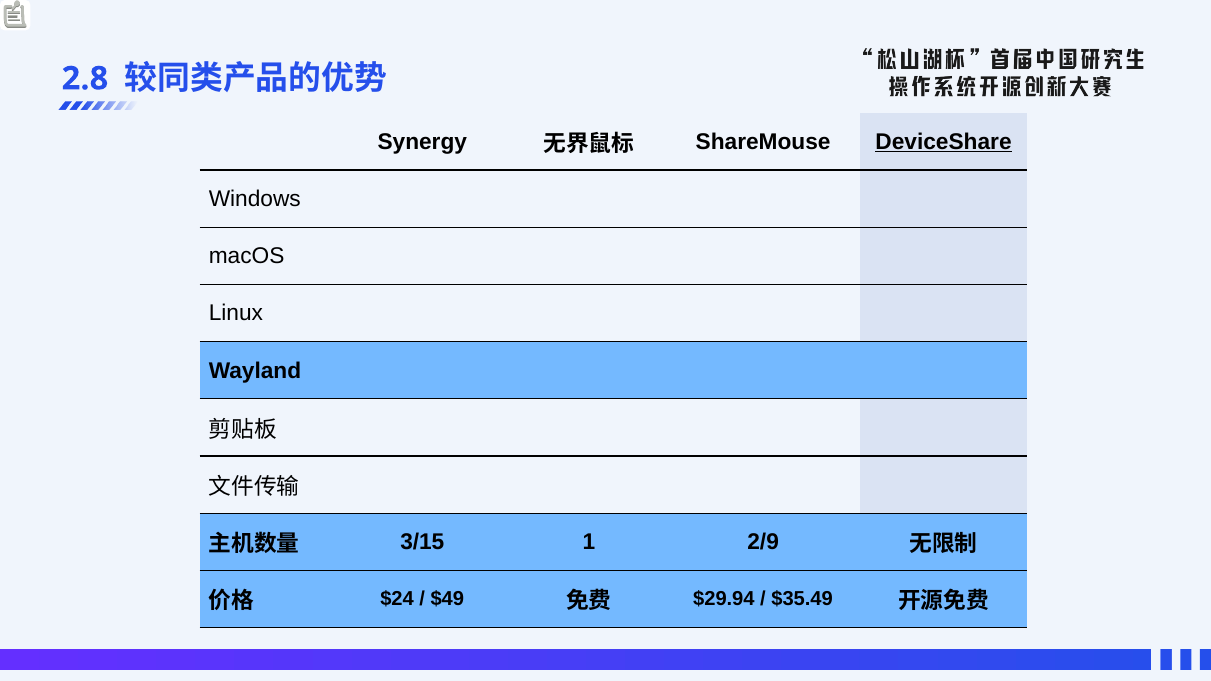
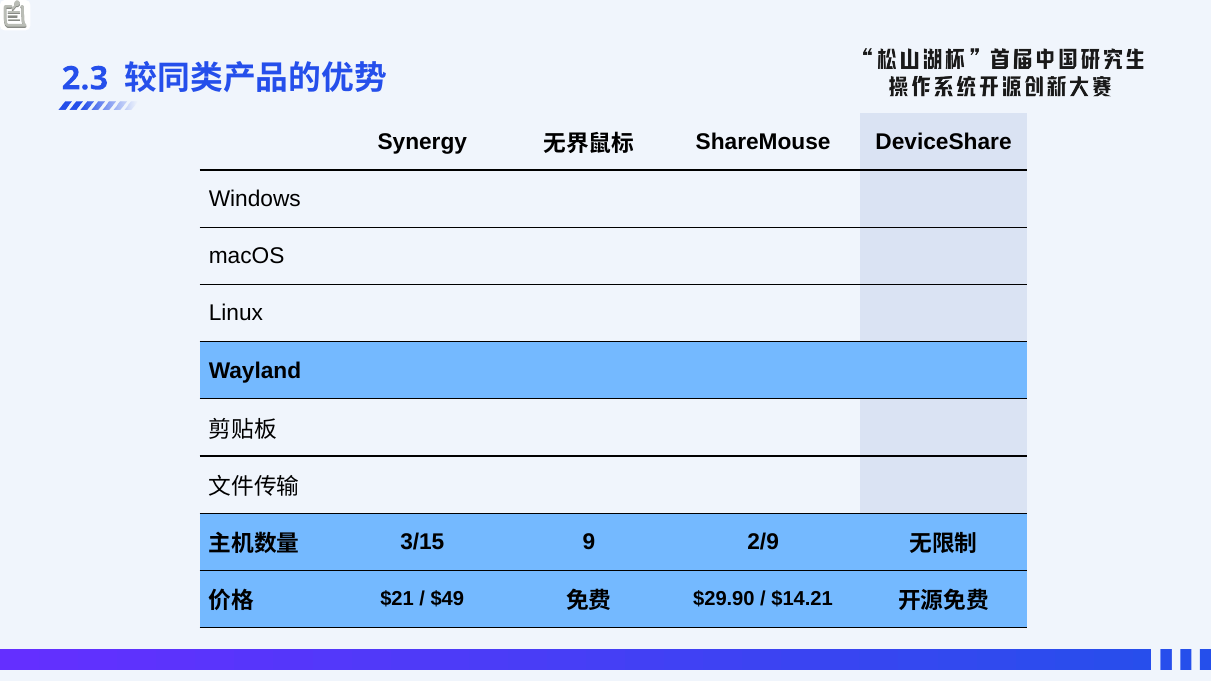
2.8: 2.8 -> 2.3
DeviceShare underline: present -> none
1: 1 -> 9
$24: $24 -> $21
$29.94: $29.94 -> $29.90
$35.49: $35.49 -> $14.21
